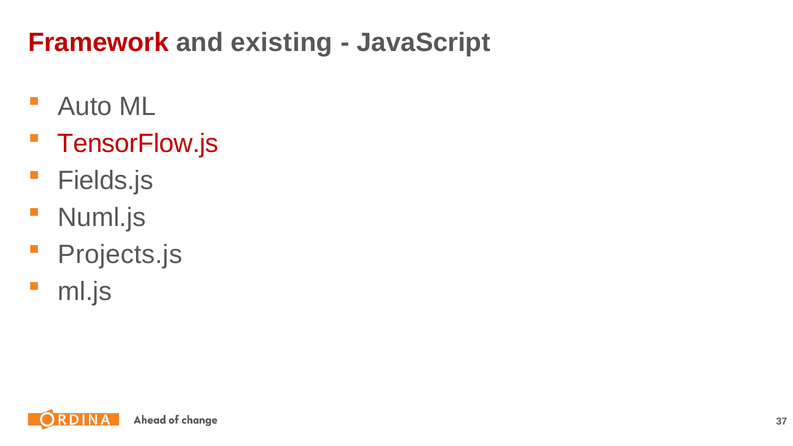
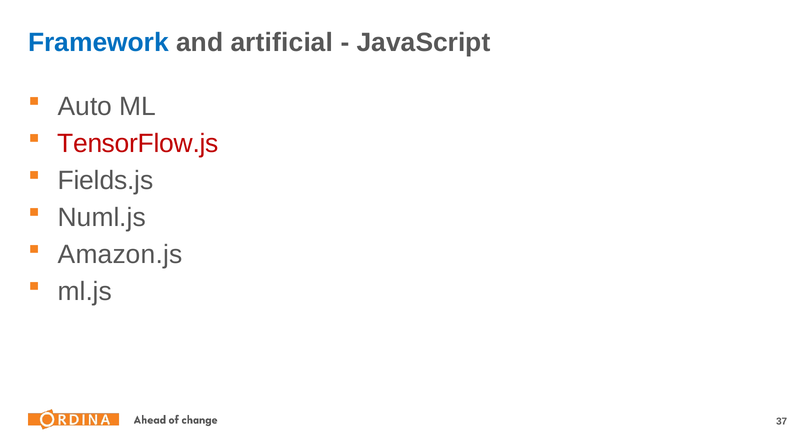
Framework colour: red -> blue
existing: existing -> artificial
Projects.js: Projects.js -> Amazon.js
